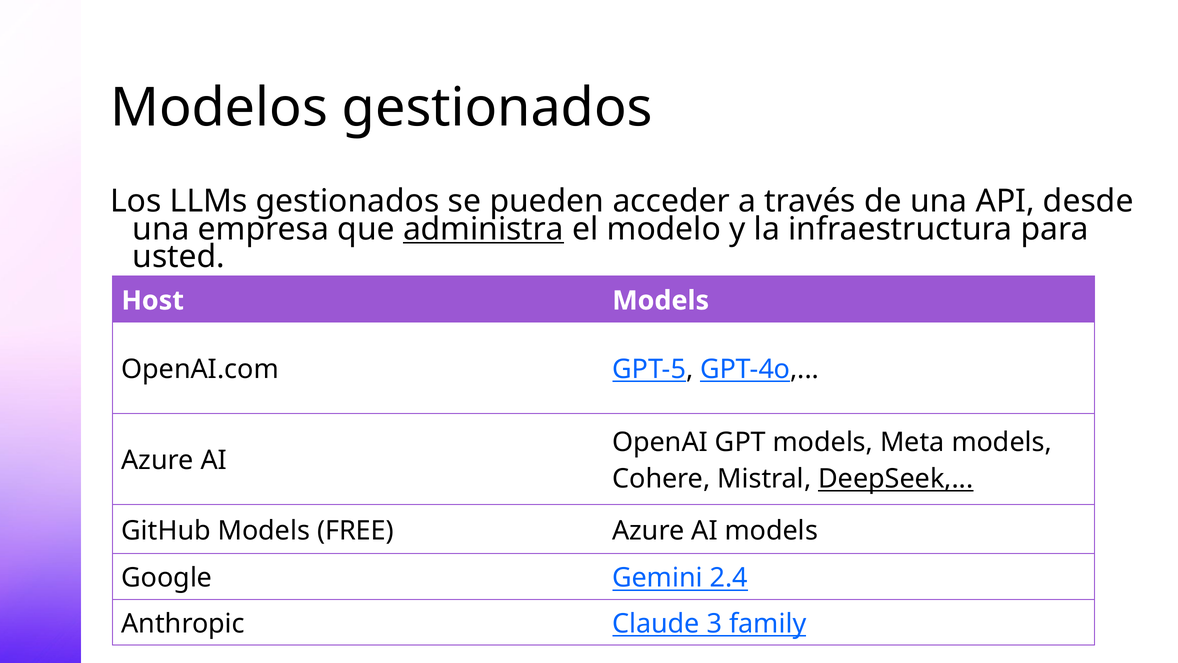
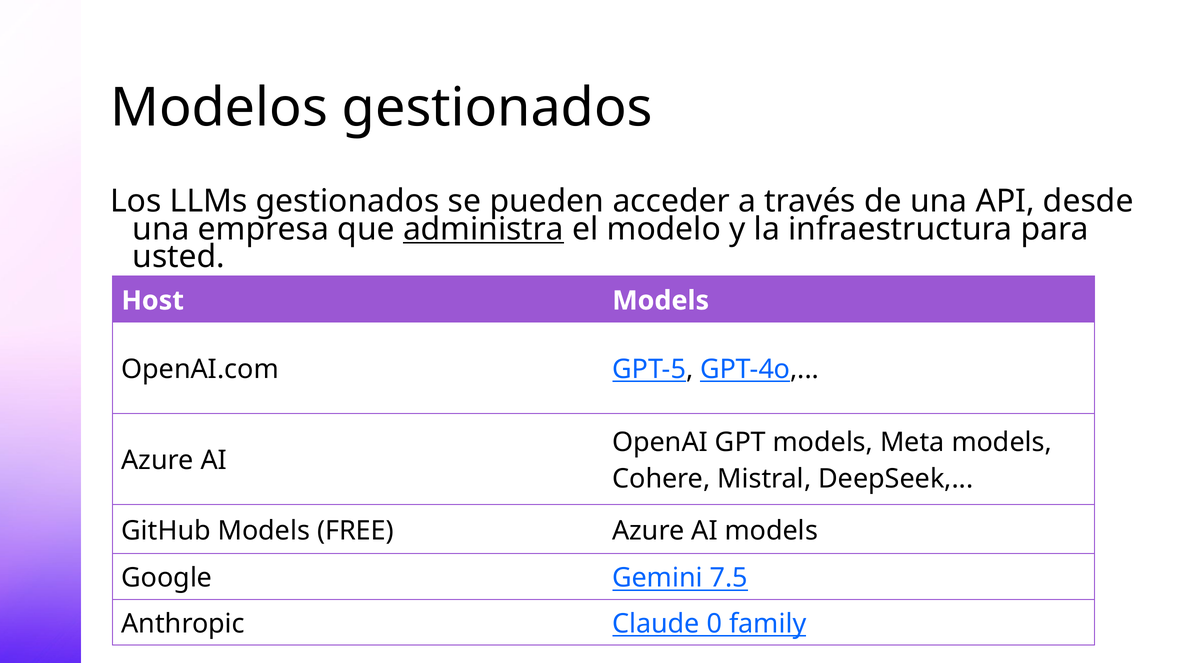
DeepSeek underline: present -> none
2.4: 2.4 -> 7.5
3: 3 -> 0
